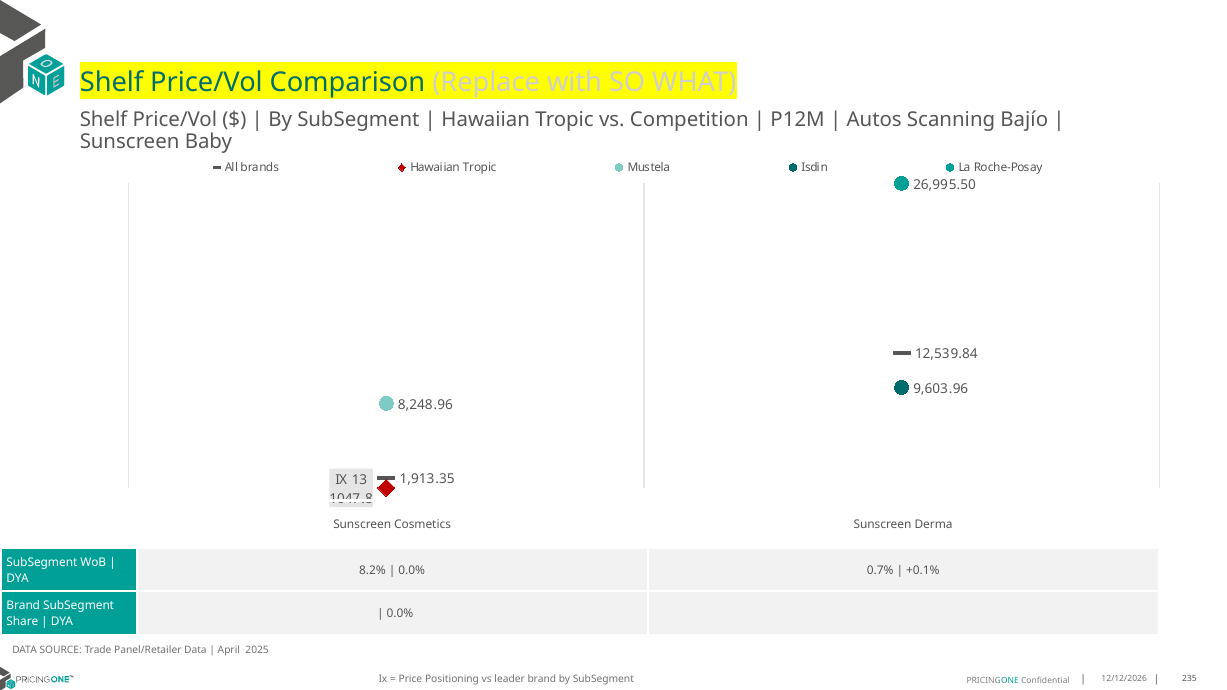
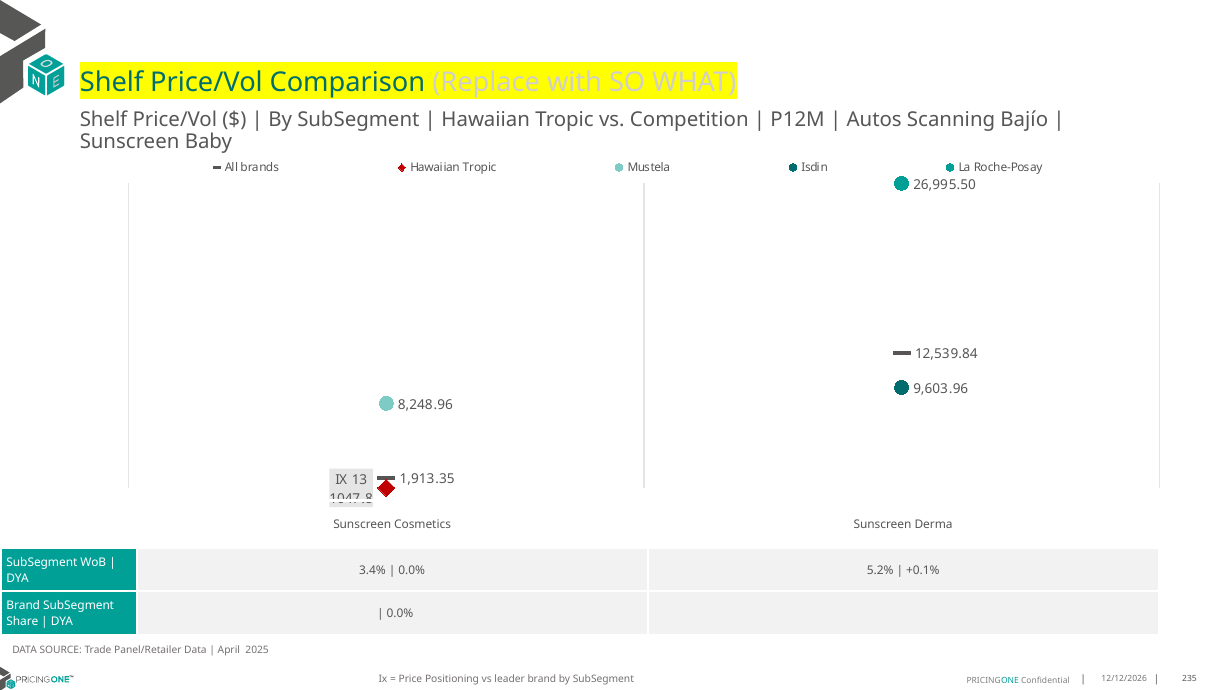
8.2%: 8.2% -> 3.4%
0.7%: 0.7% -> 5.2%
